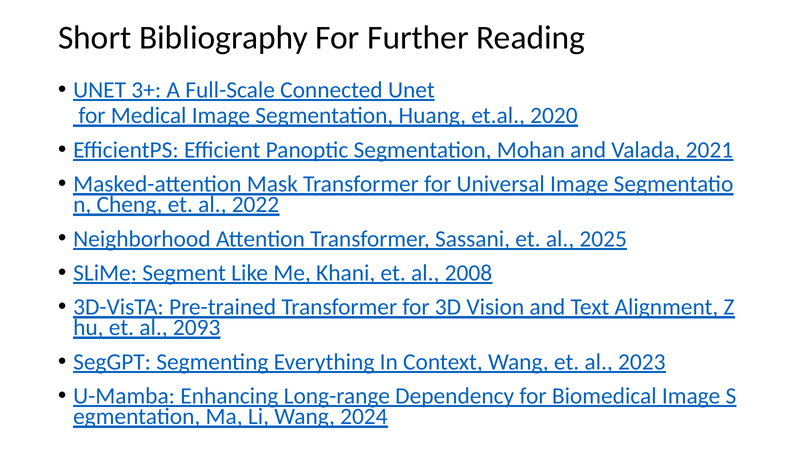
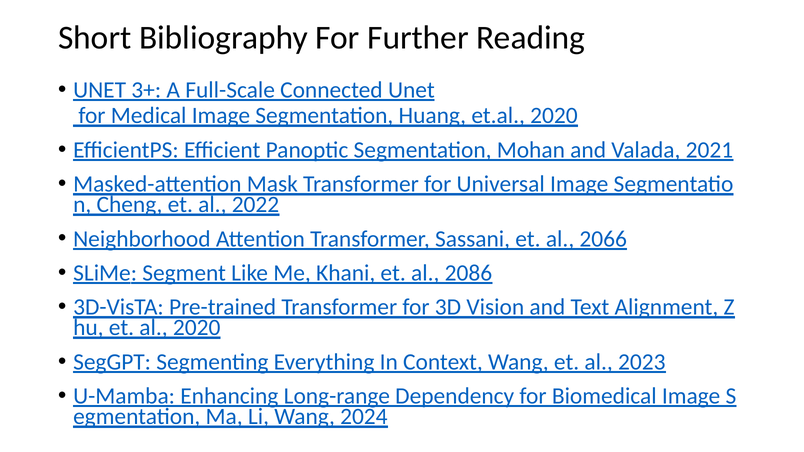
2025: 2025 -> 2066
2008: 2008 -> 2086
al 2093: 2093 -> 2020
